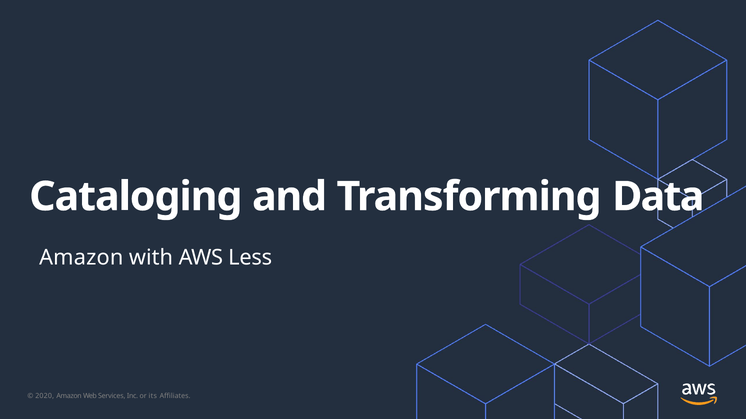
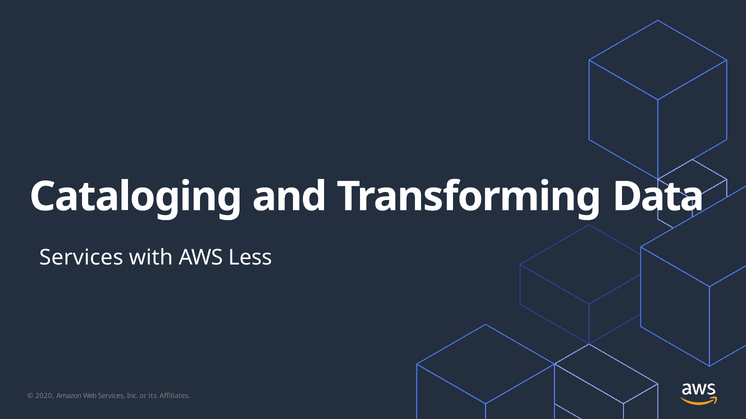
Amazon at (81, 258): Amazon -> Services
